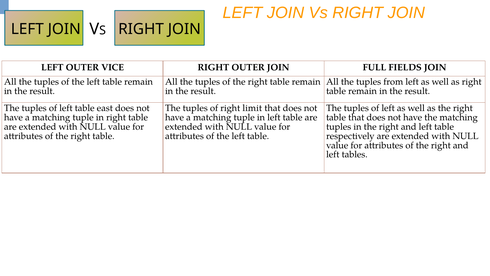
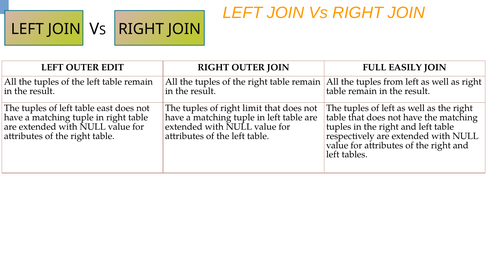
VICE: VICE -> EDIT
FIELDS: FIELDS -> EASILY
